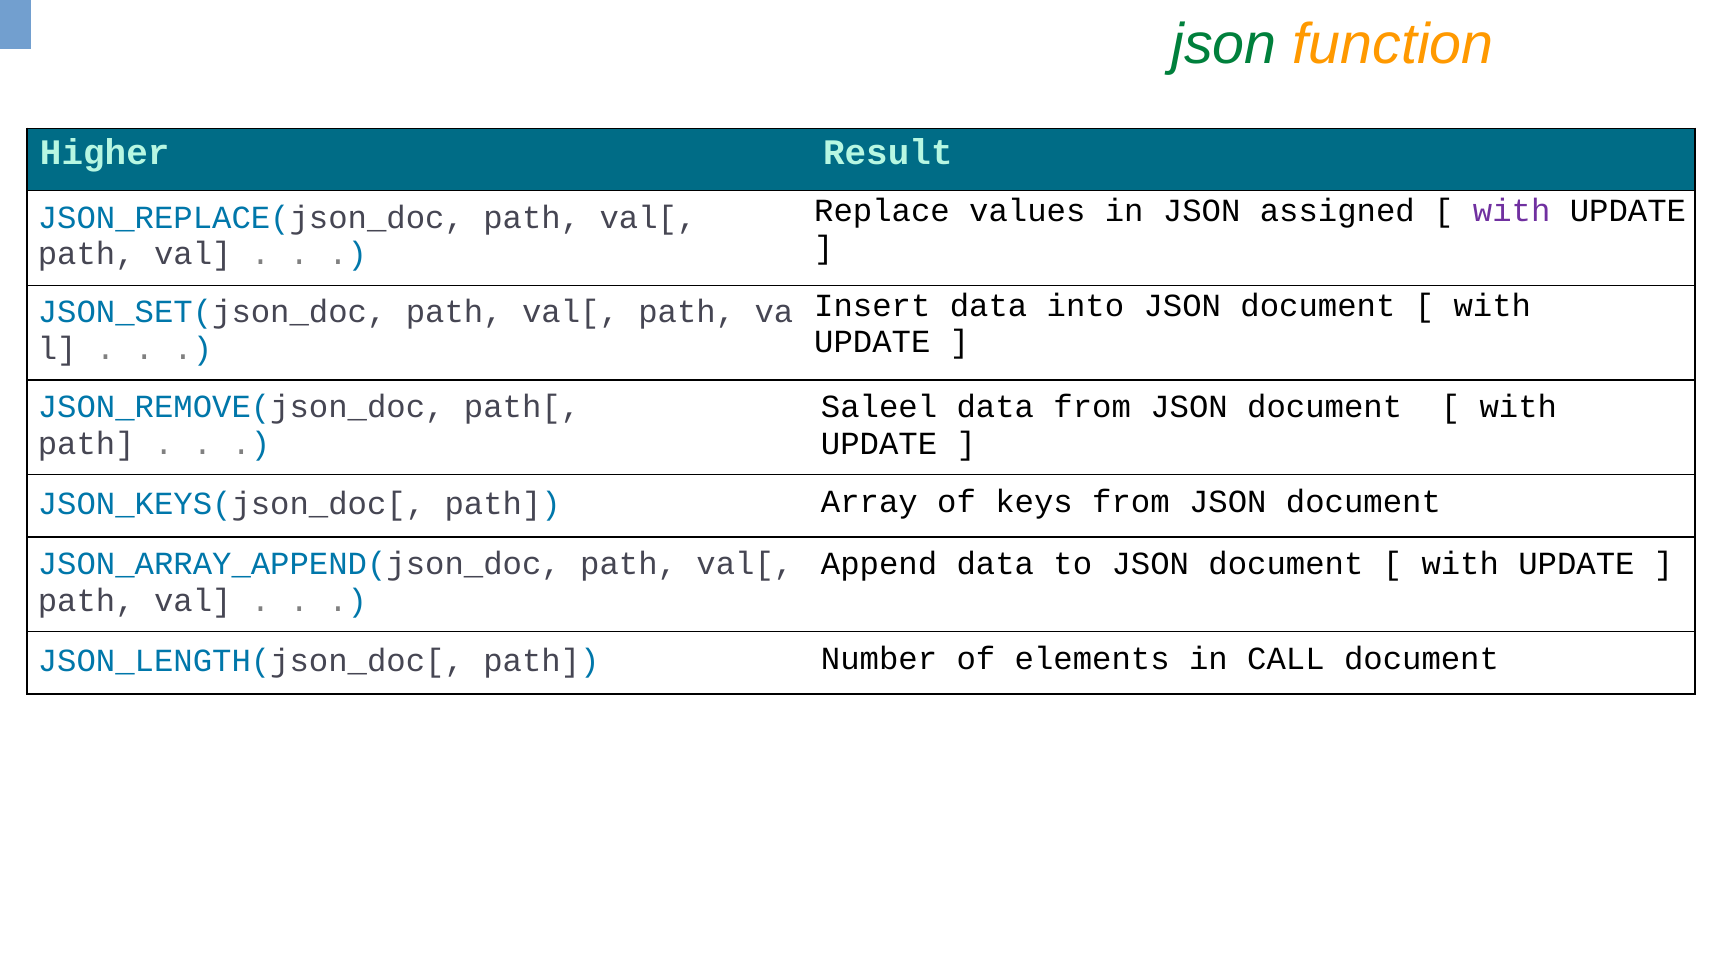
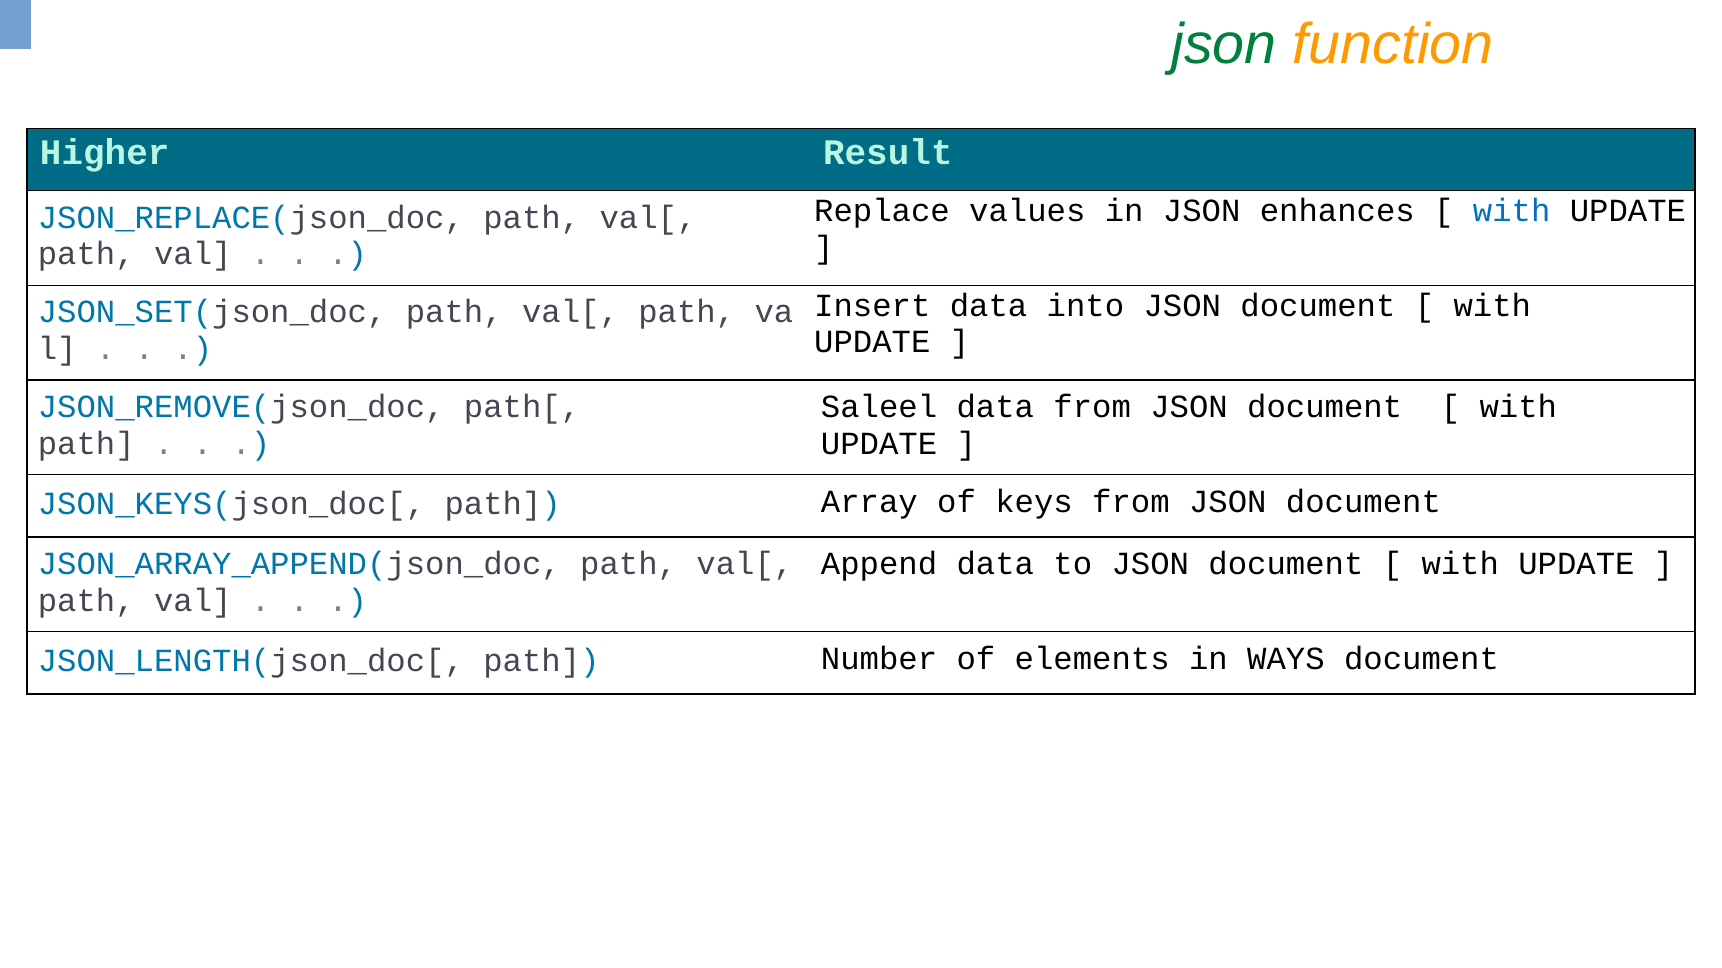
assigned: assigned -> enhances
with at (1512, 211) colour: purple -> blue
CALL: CALL -> WAYS
